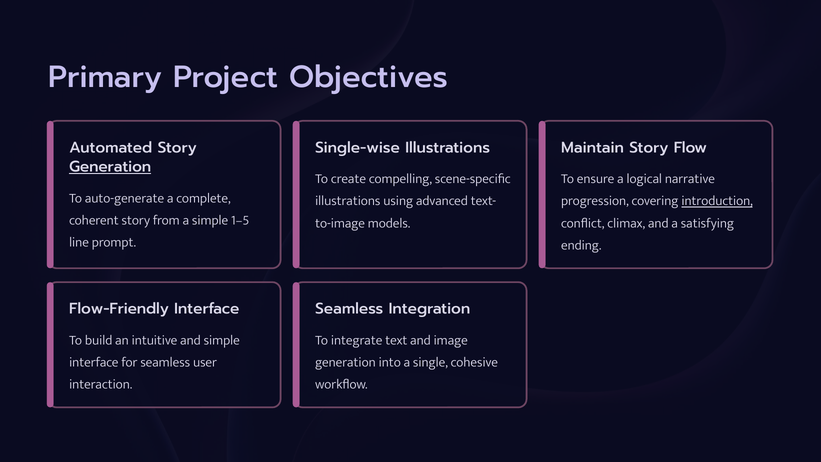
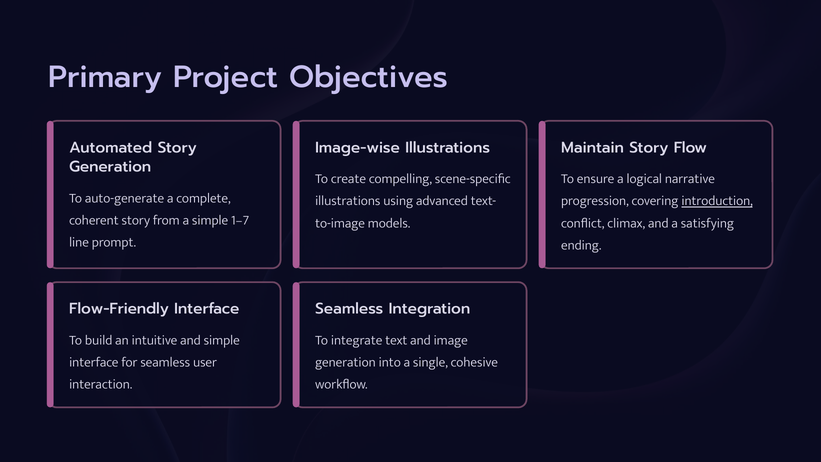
Single-wise: Single-wise -> Image-wise
Generation at (110, 167) underline: present -> none
1–5: 1–5 -> 1–7
